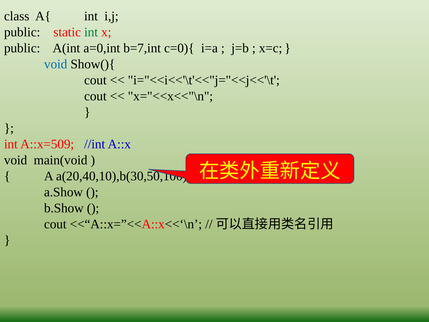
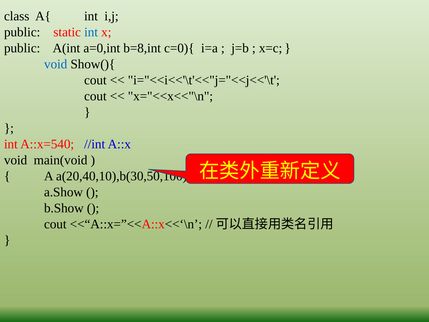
int at (91, 32) colour: green -> blue
b=7,int: b=7,int -> b=8,int
A::x=509: A::x=509 -> A::x=540
